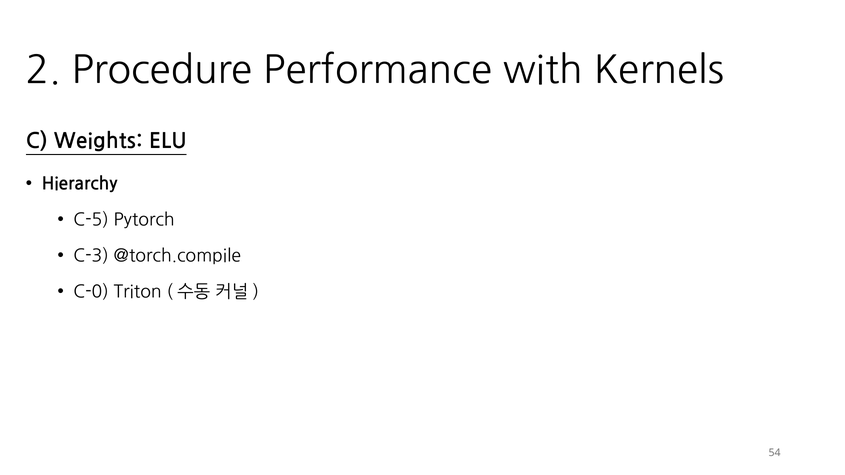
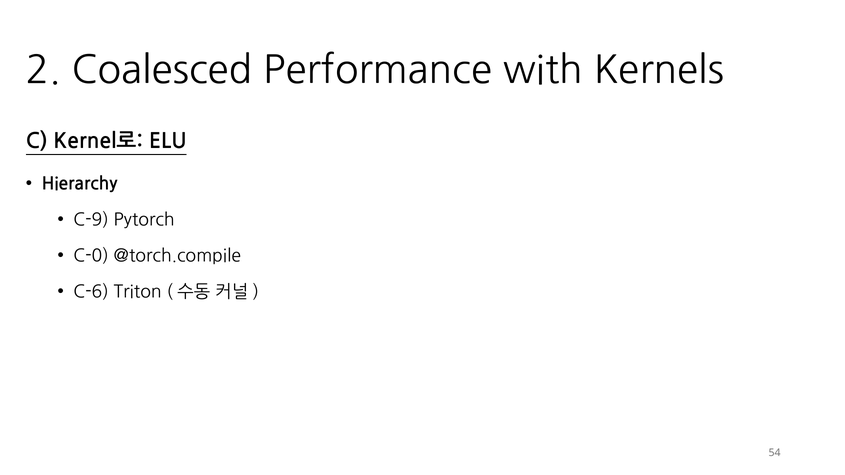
Procedure: Procedure -> Coalesced
Weights: Weights -> Kernel로
C-5: C-5 -> C-9
C-3: C-3 -> C-0
C-0: C-0 -> C-6
